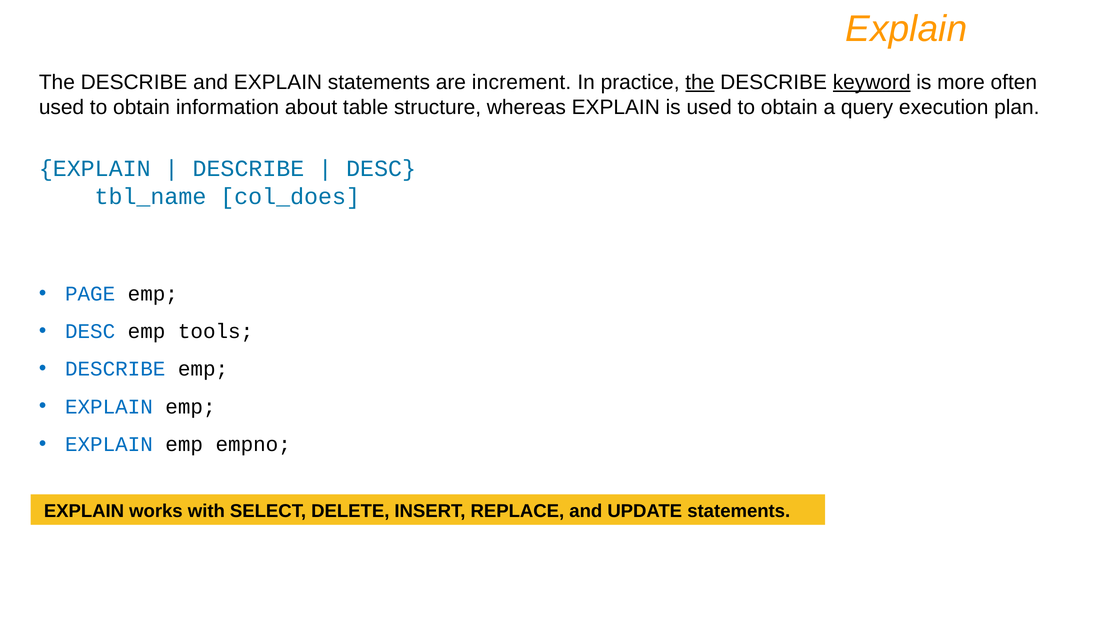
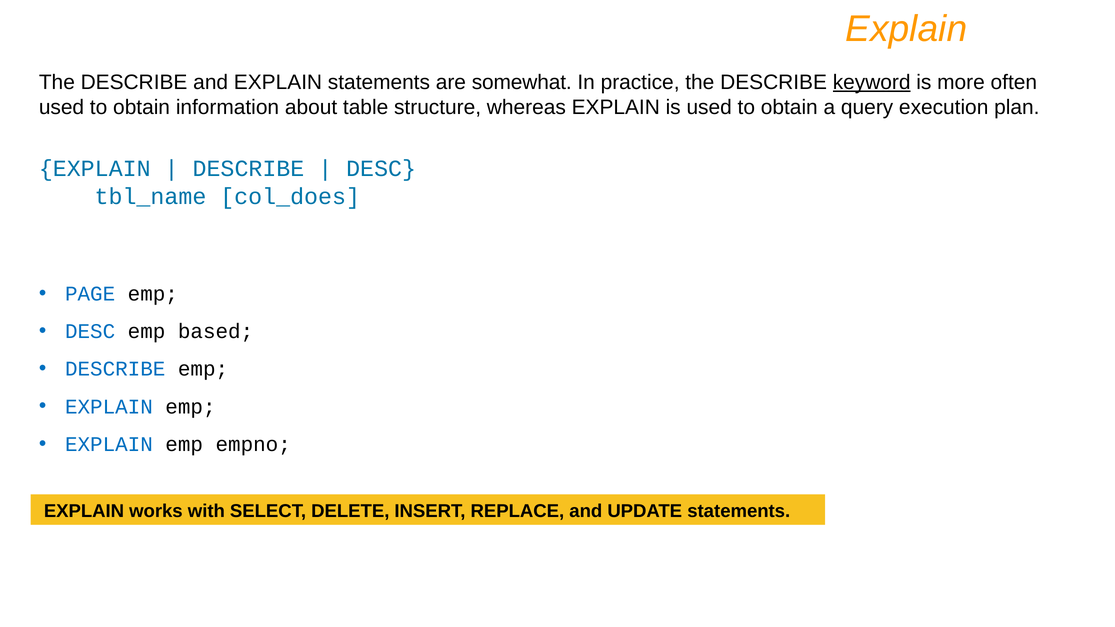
increment: increment -> somewhat
the at (700, 82) underline: present -> none
tools: tools -> based
